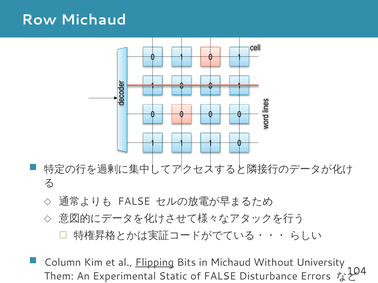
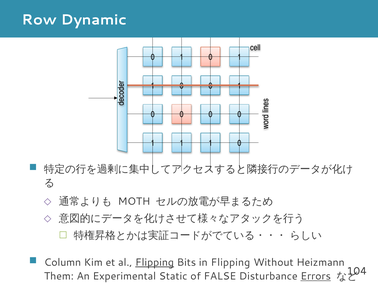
Row Michaud: Michaud -> Dynamic
FALSE at (134, 202): FALSE -> MOTH
in Michaud: Michaud -> Flipping
University: University -> Heizmann
Errors underline: none -> present
